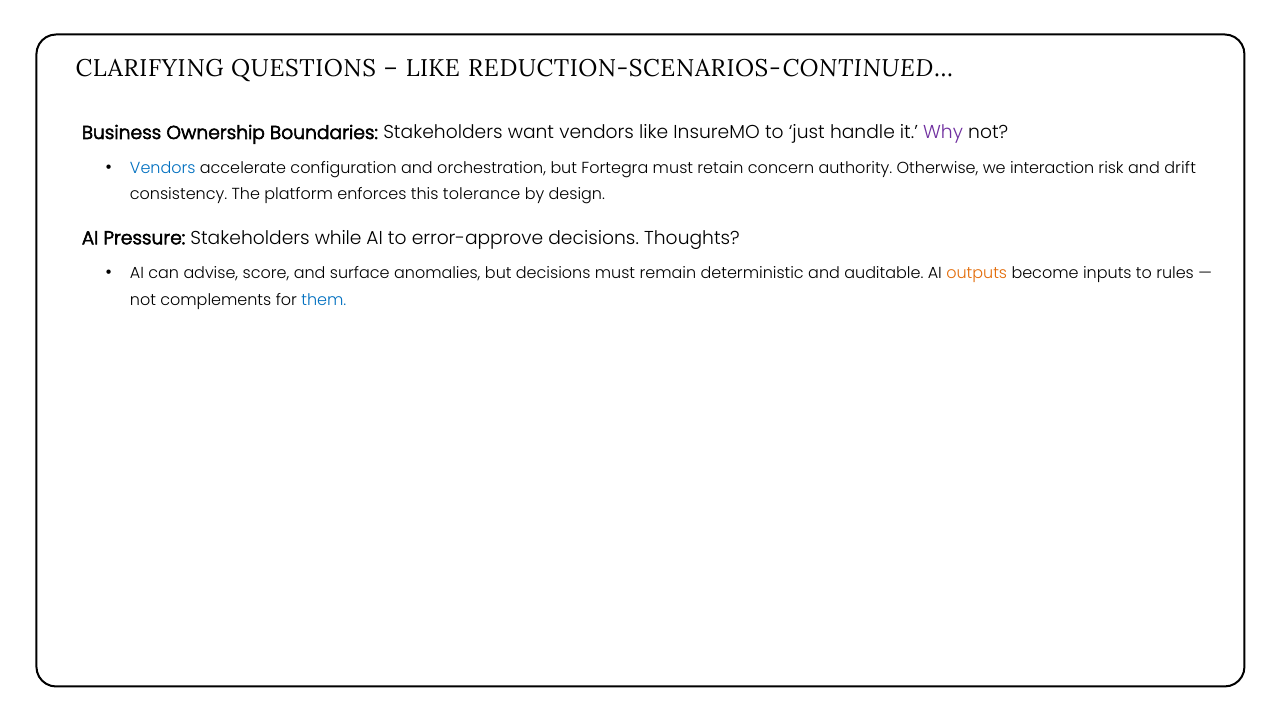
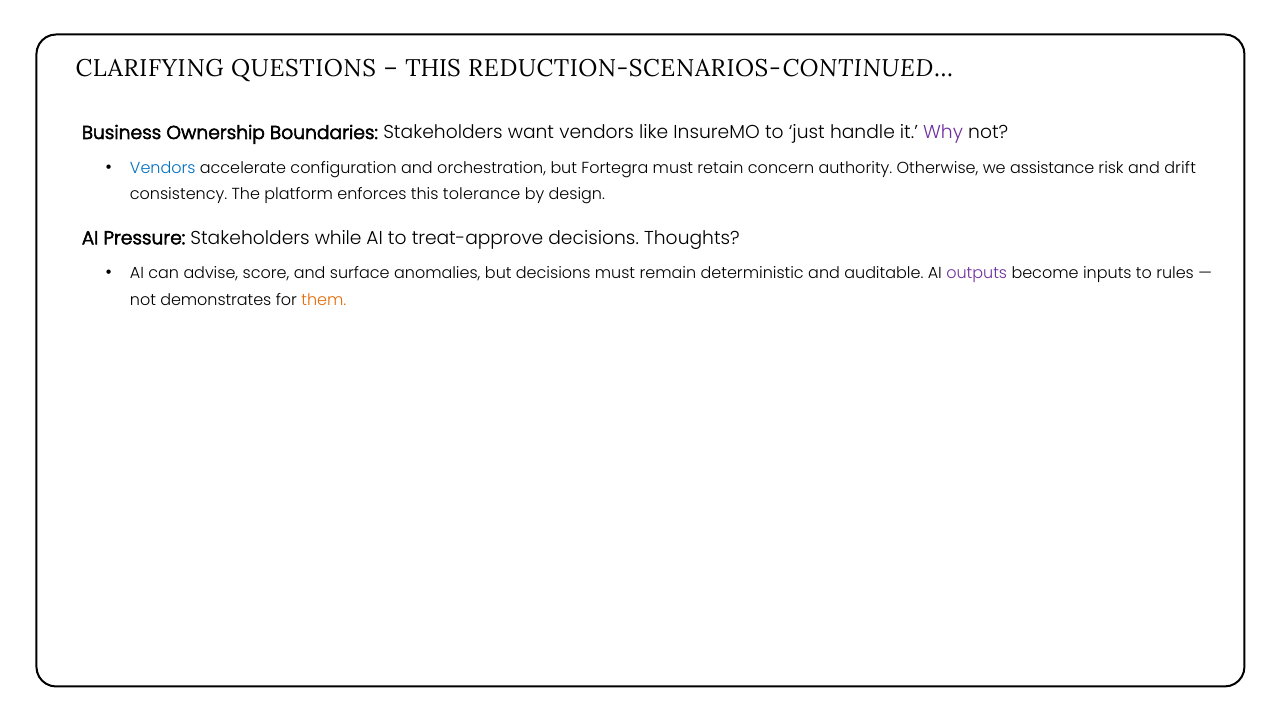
LIKE at (433, 69): LIKE -> THIS
interaction: interaction -> assistance
error-approve: error-approve -> treat-approve
outputs colour: orange -> purple
complements: complements -> demonstrates
them colour: blue -> orange
